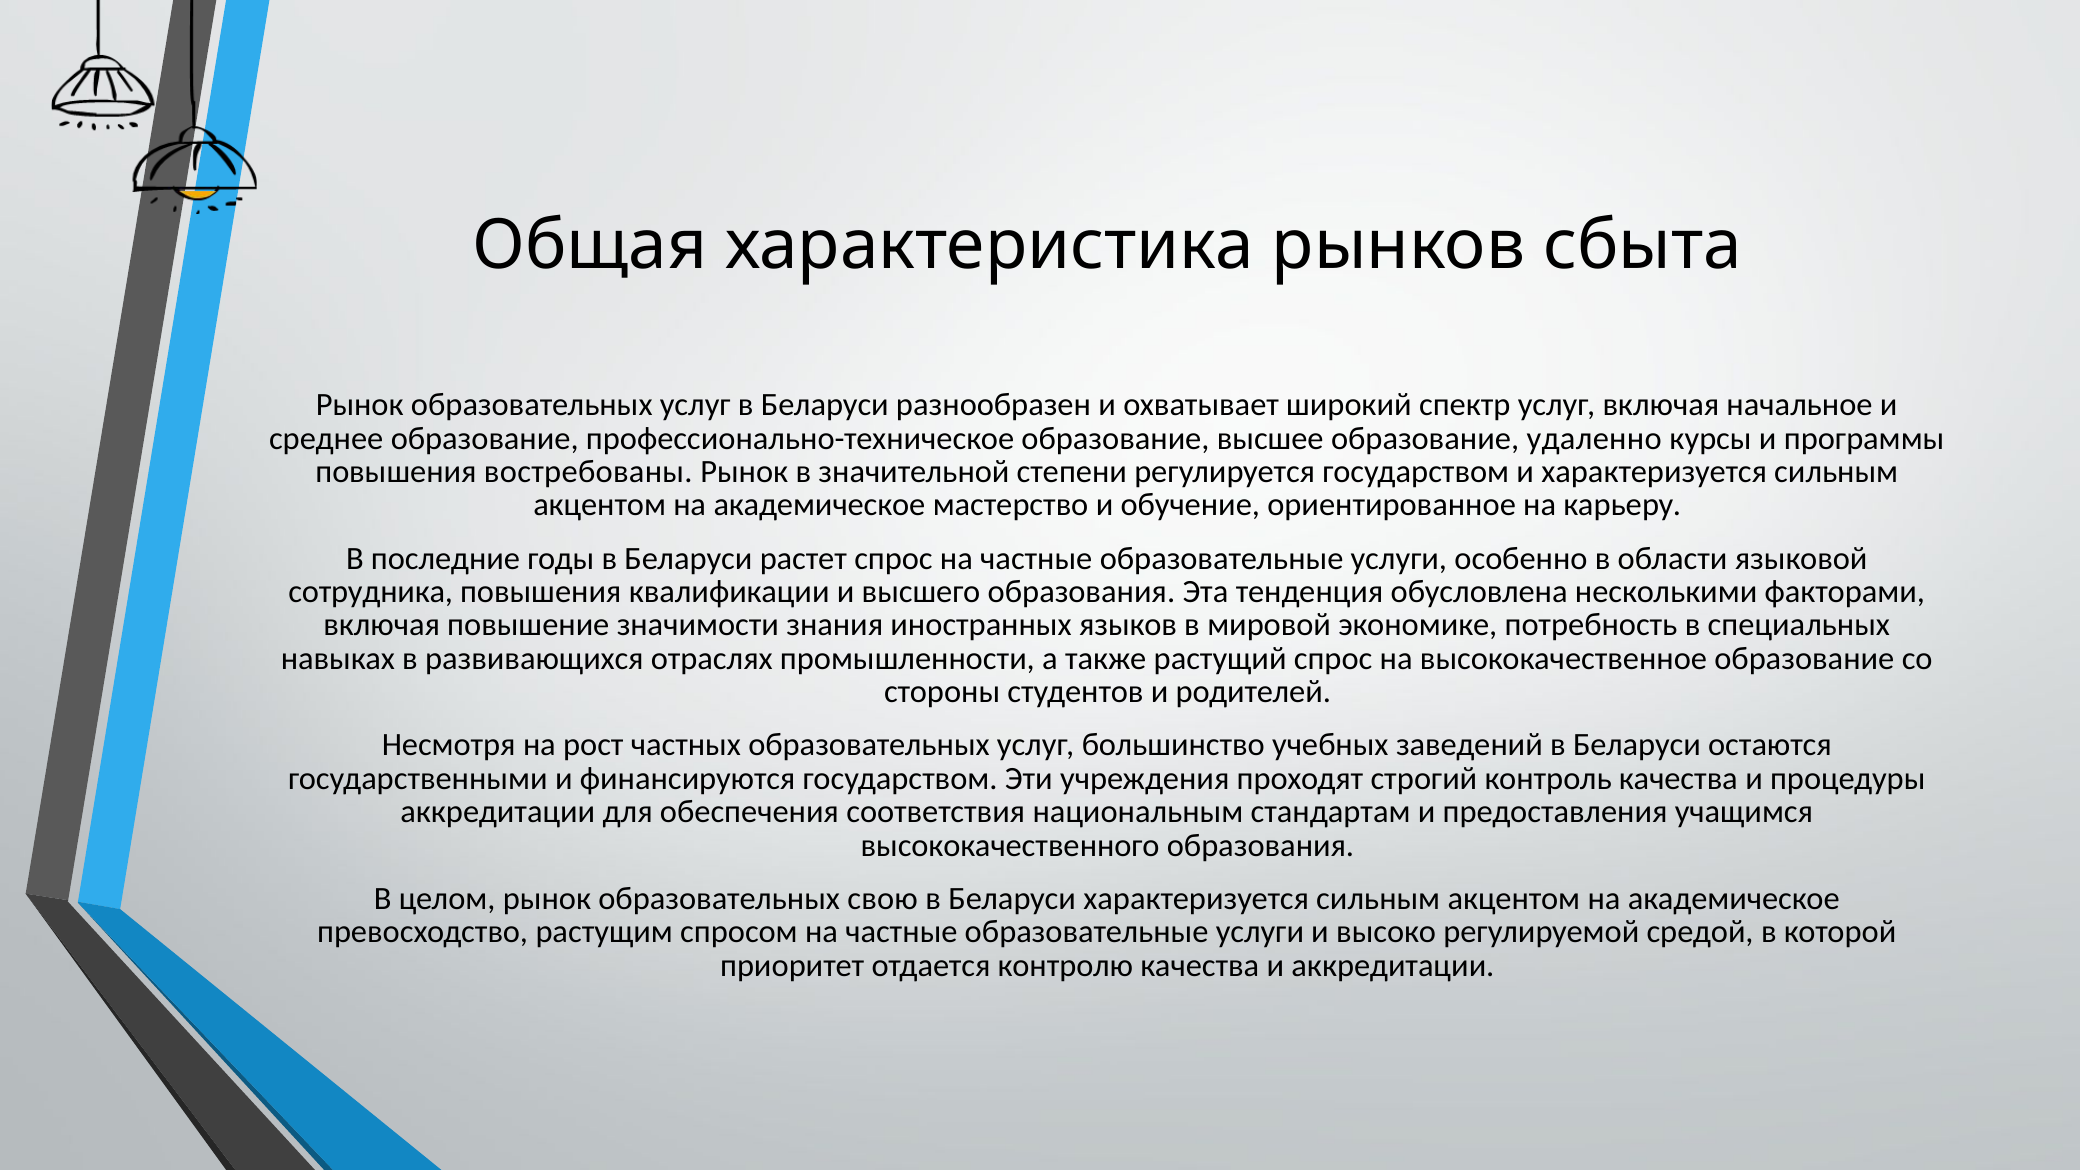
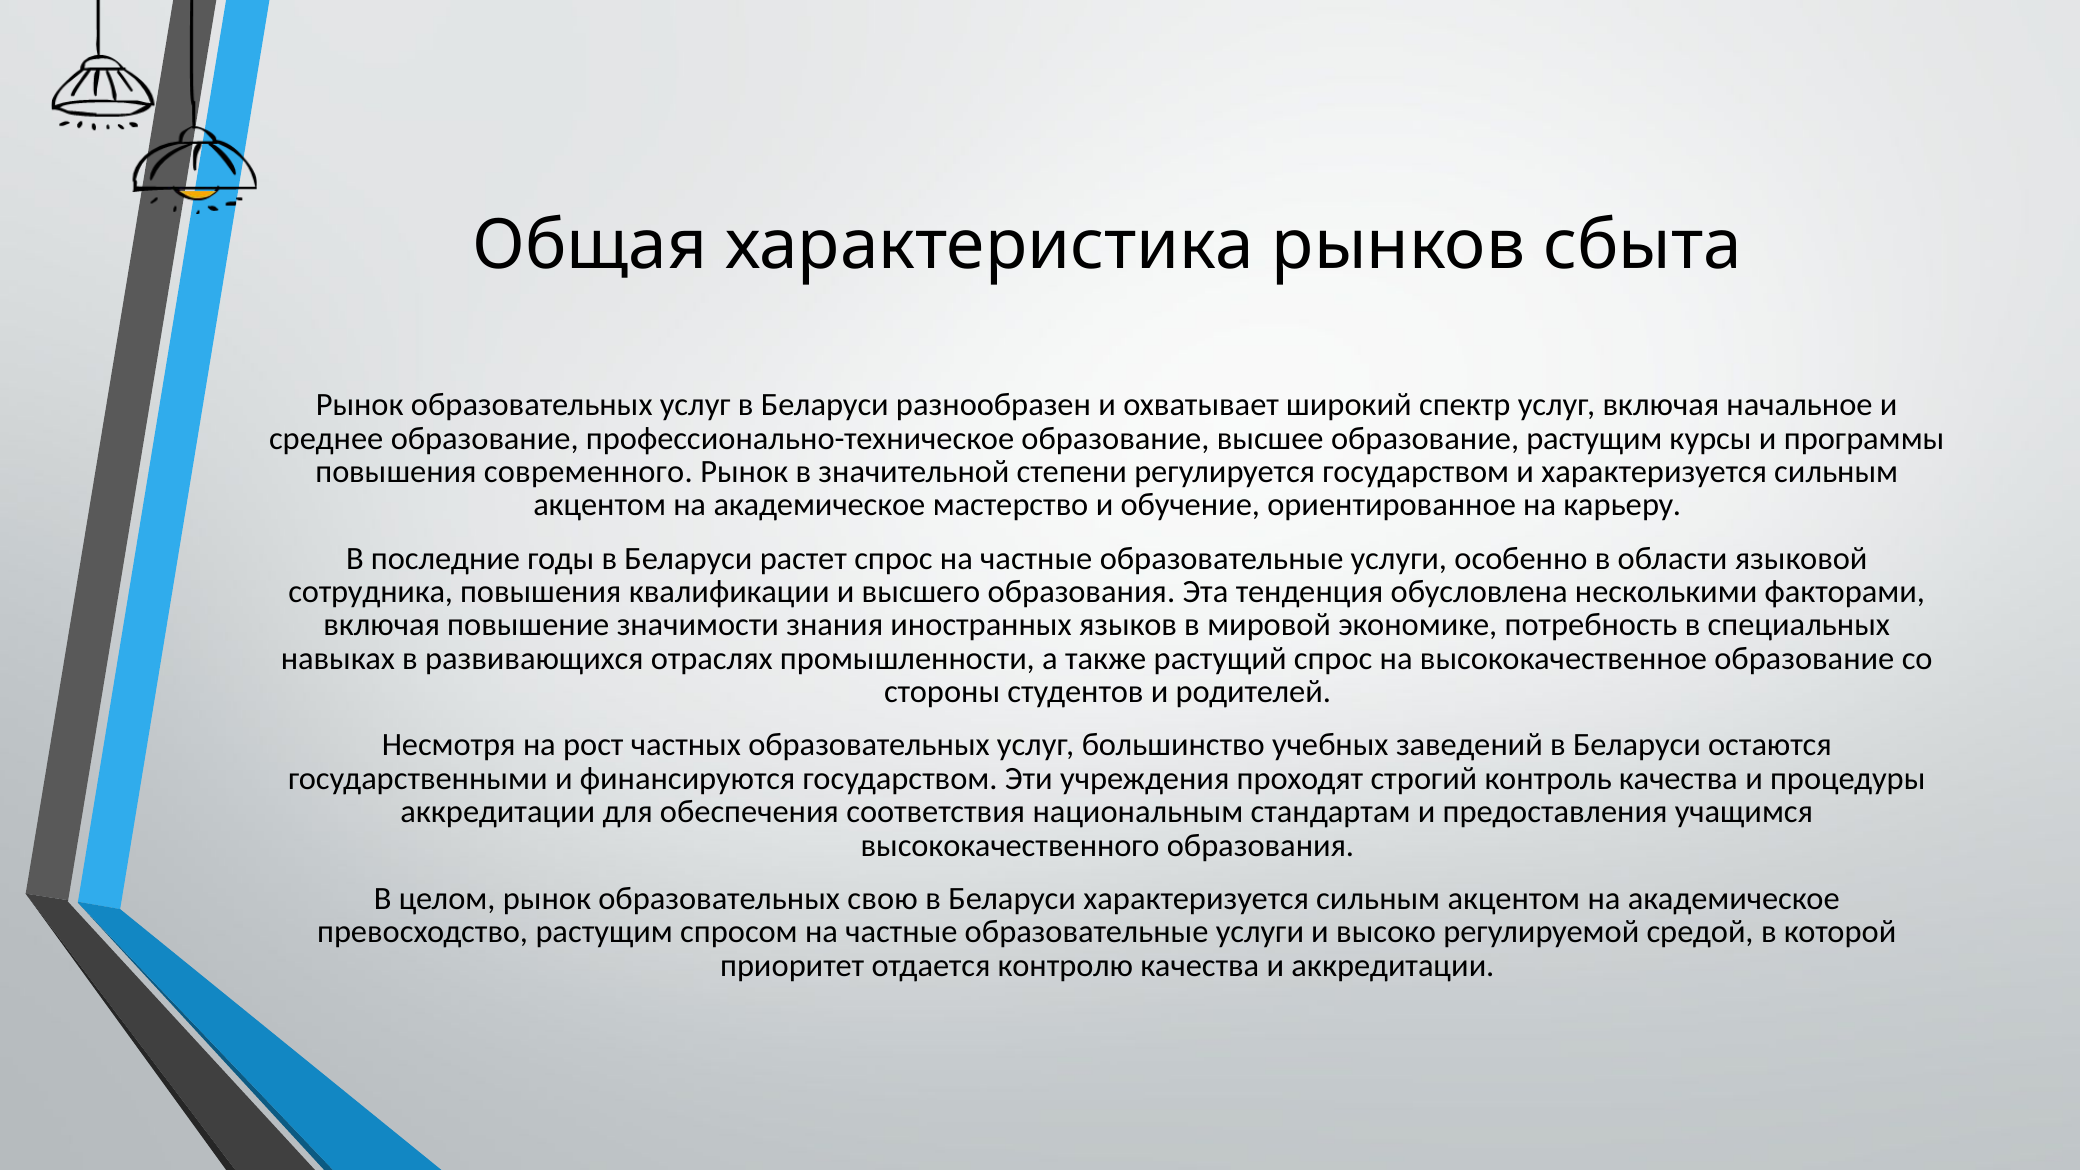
образование удаленно: удаленно -> растущим
востребованы: востребованы -> современного
